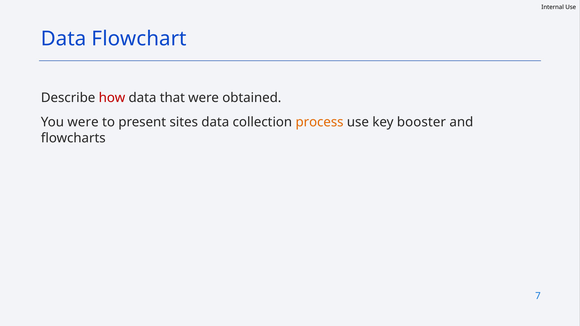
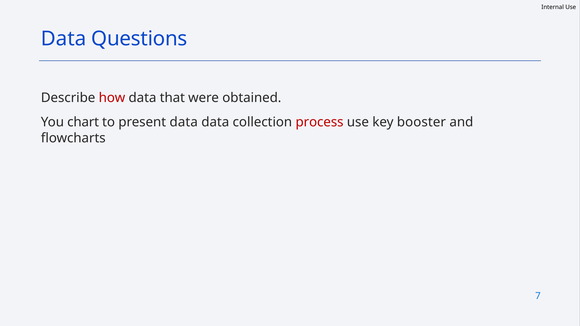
Flowchart: Flowchart -> Questions
You were: were -> chart
present sites: sites -> data
process colour: orange -> red
